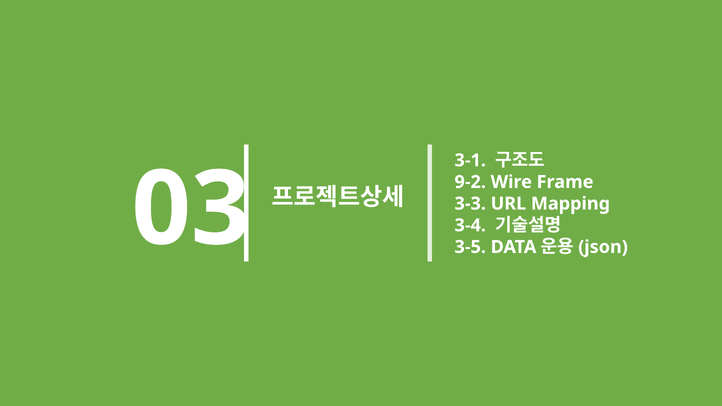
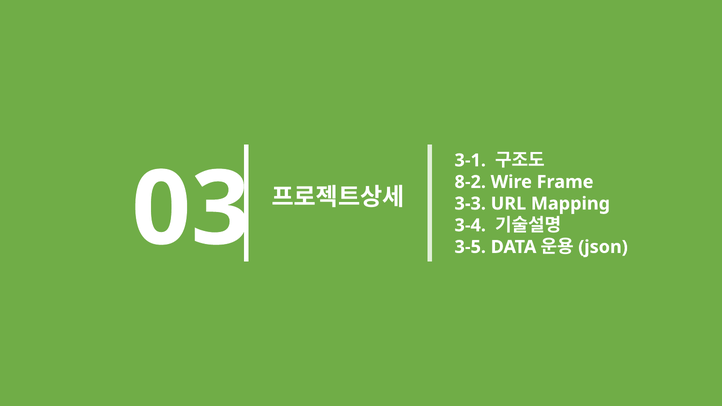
9-2: 9-2 -> 8-2
